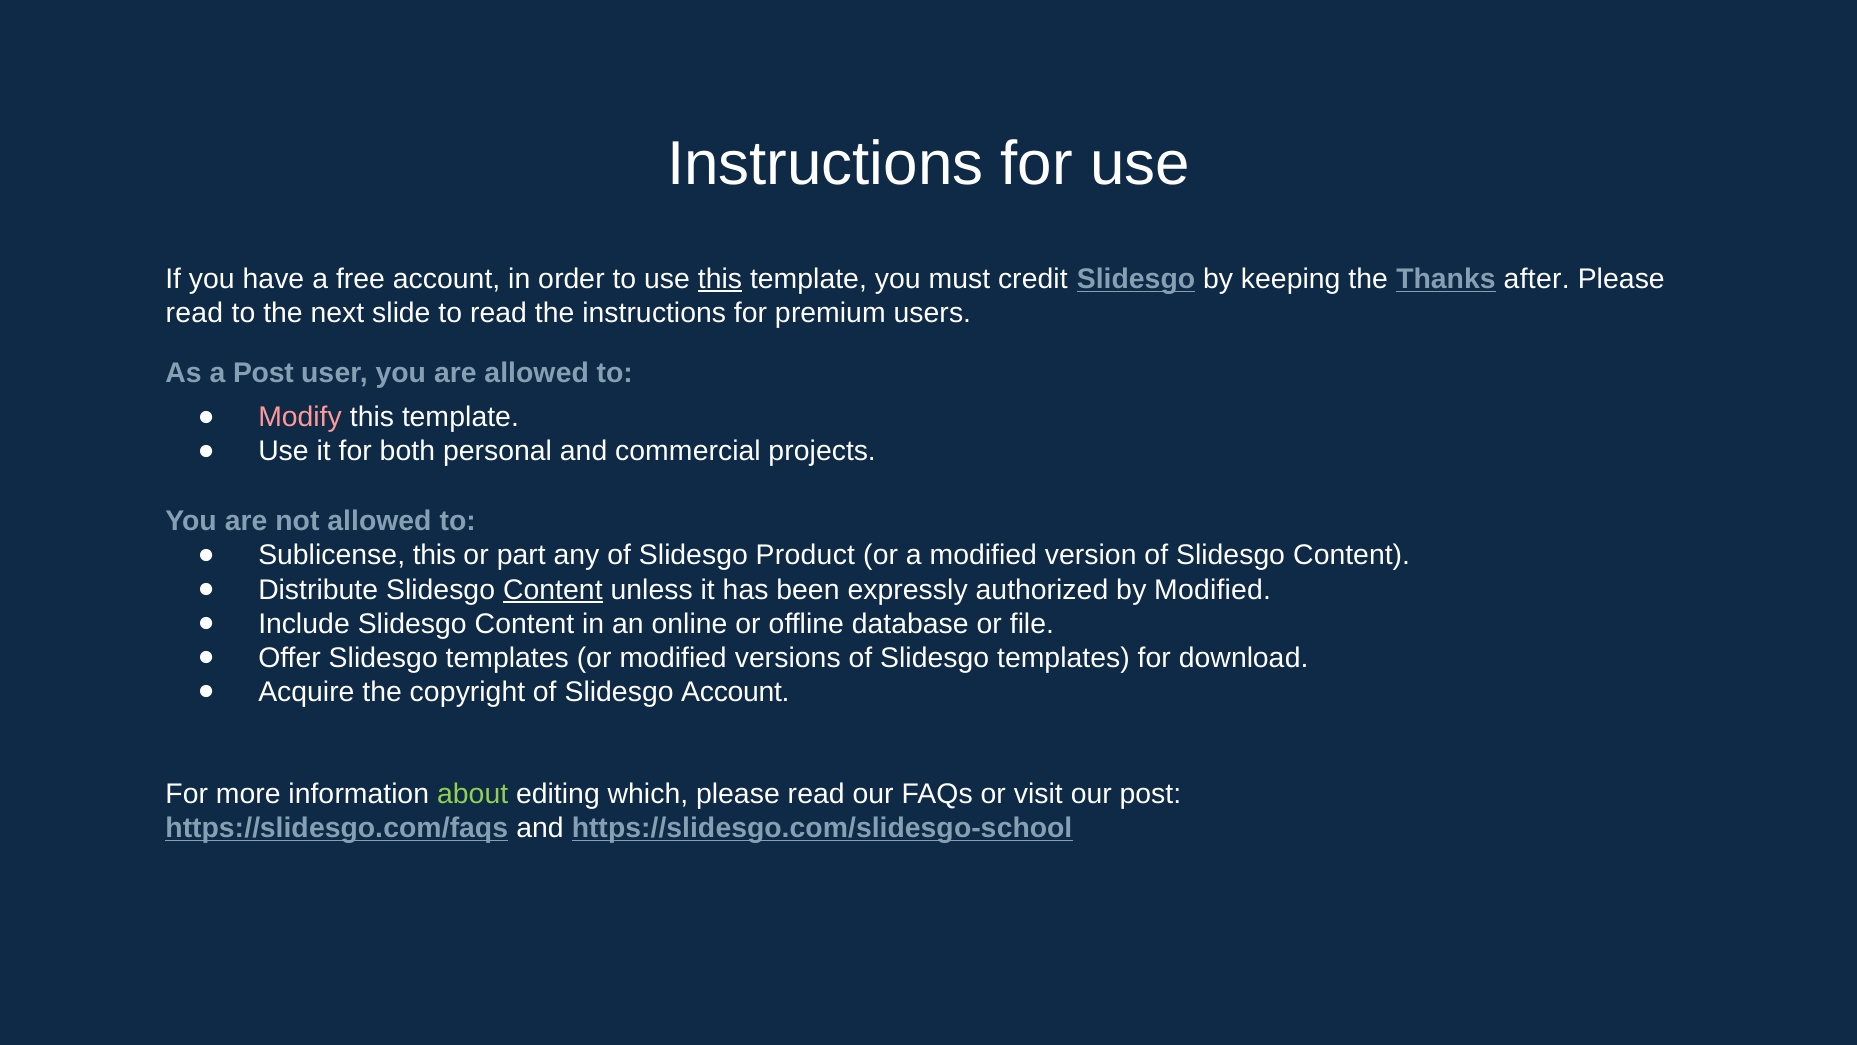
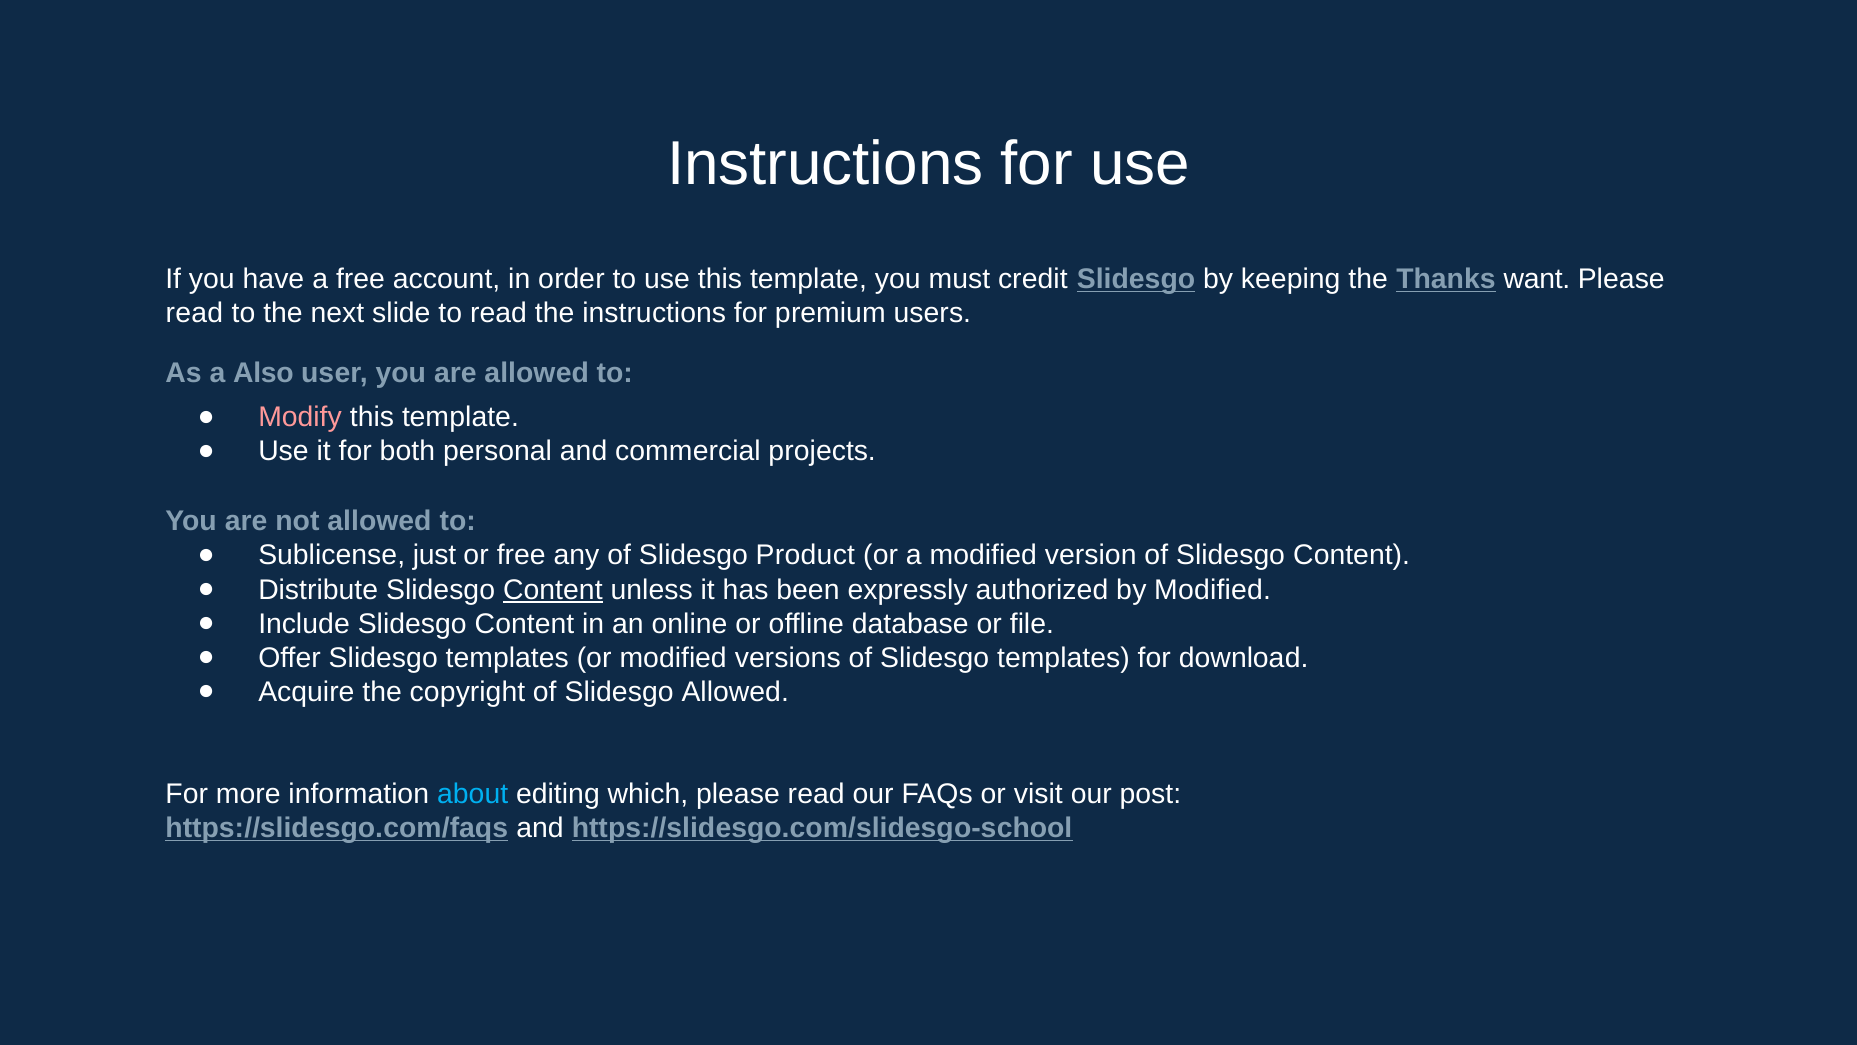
this at (720, 279) underline: present -> none
after: after -> want
a Post: Post -> Also
Sublicense this: this -> just
or part: part -> free
Slidesgo Account: Account -> Allowed
about colour: light green -> light blue
